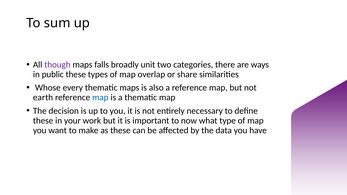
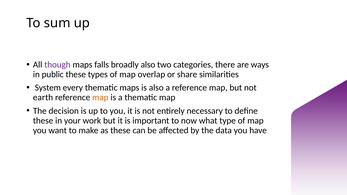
broadly unit: unit -> also
Whose: Whose -> System
map at (100, 98) colour: blue -> orange
